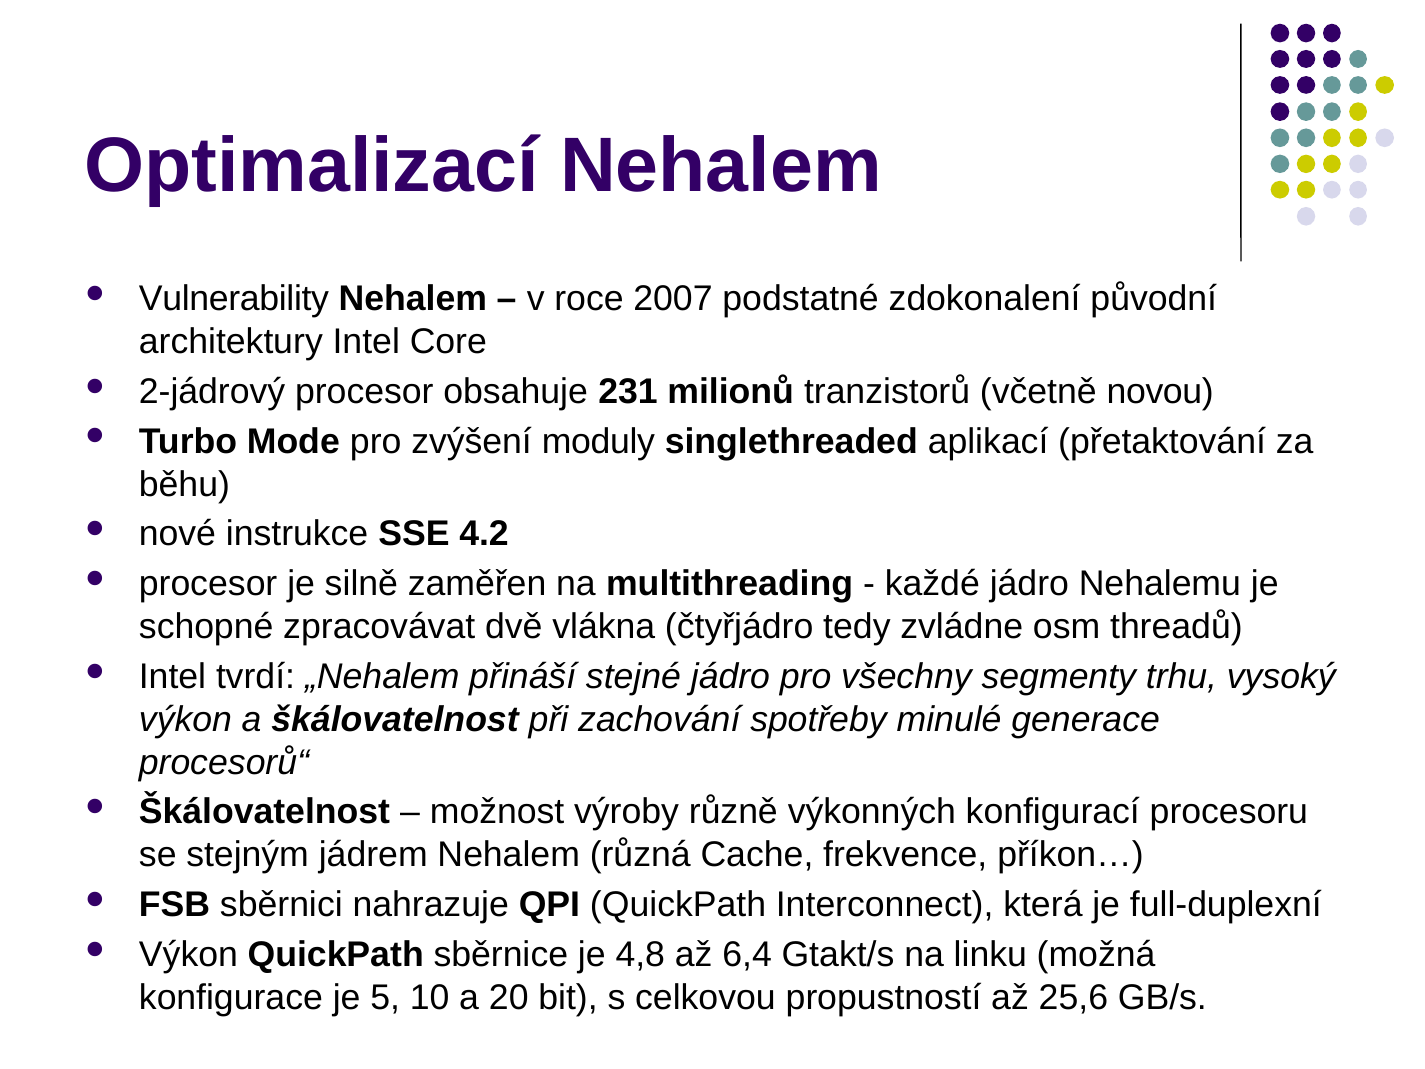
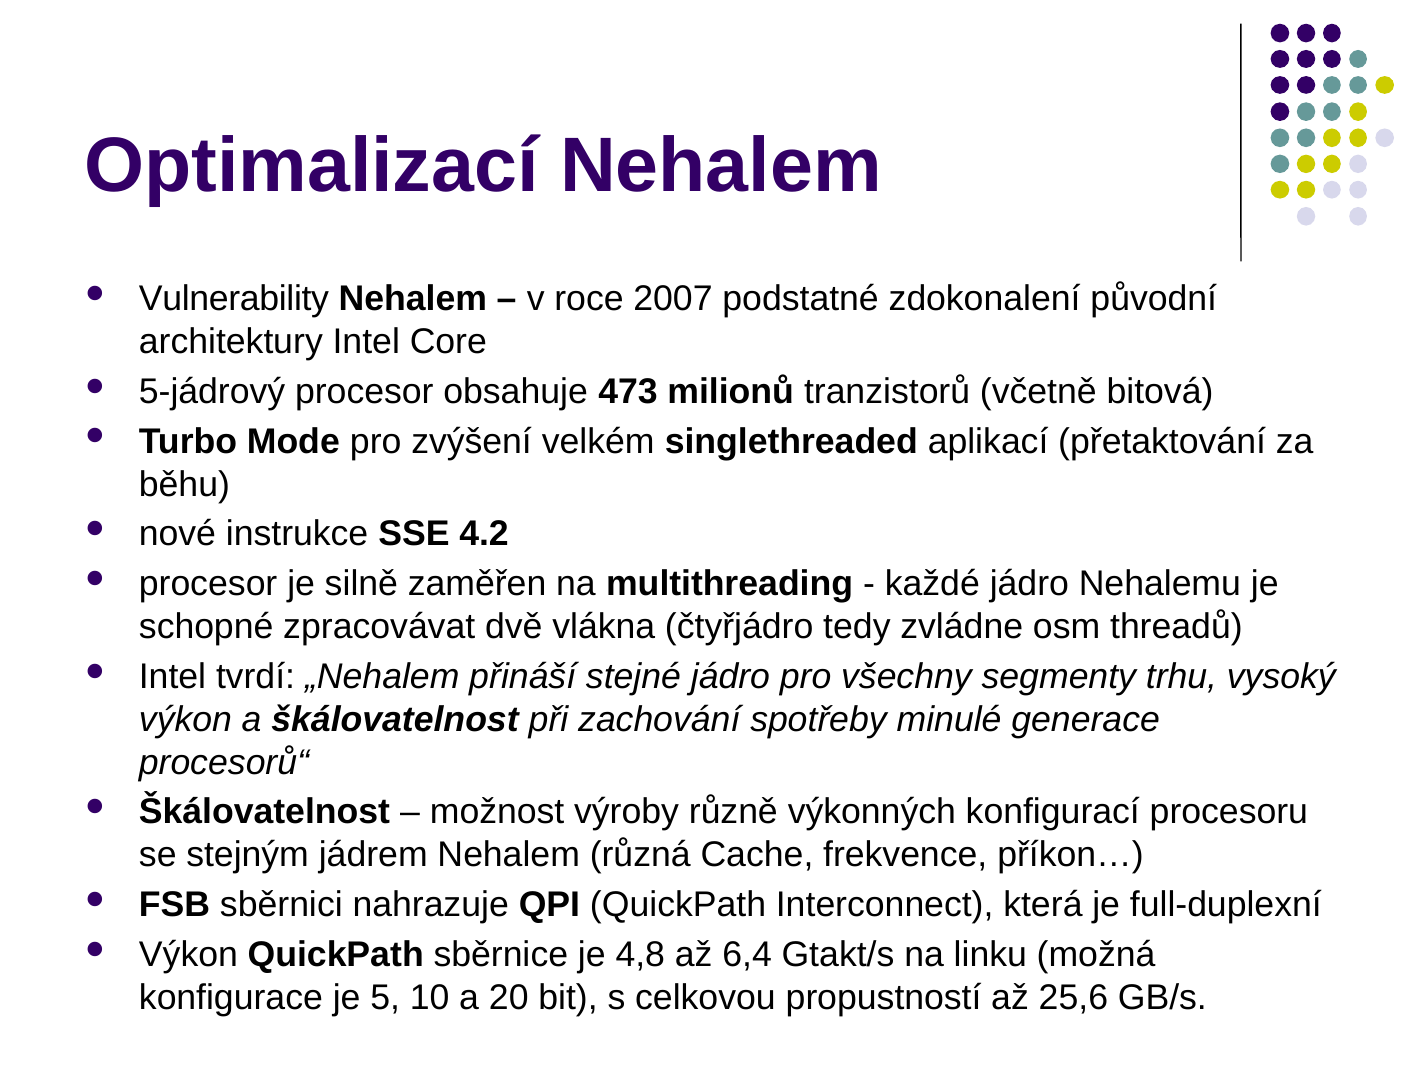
2-jádrový: 2-jádrový -> 5-jádrový
231: 231 -> 473
novou: novou -> bitová
moduly: moduly -> velkém
